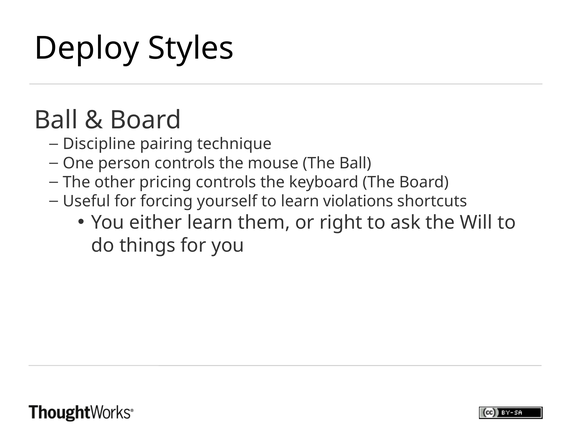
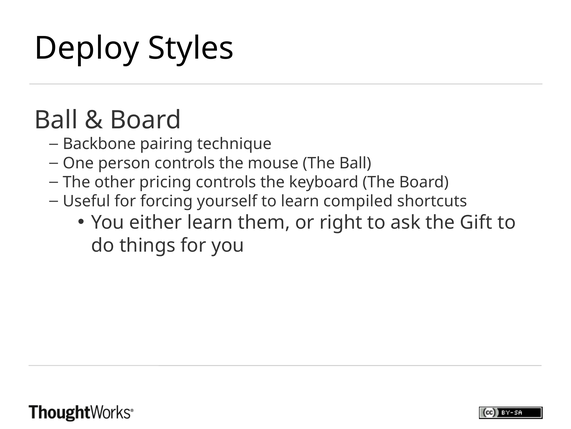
Discipline: Discipline -> Backbone
violations: violations -> compiled
Will: Will -> Gift
